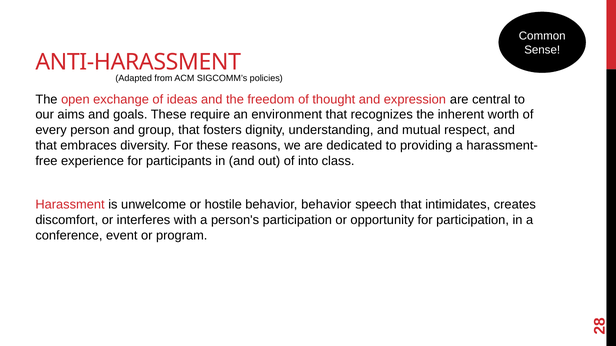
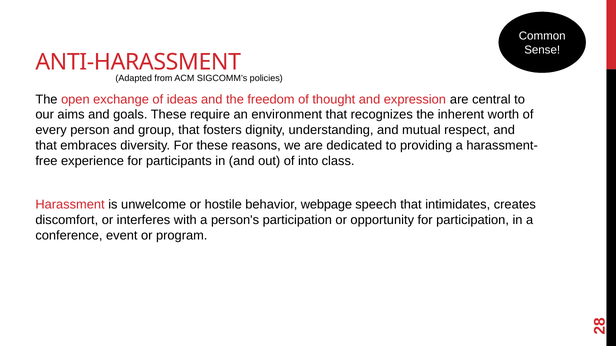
behavior behavior: behavior -> webpage
